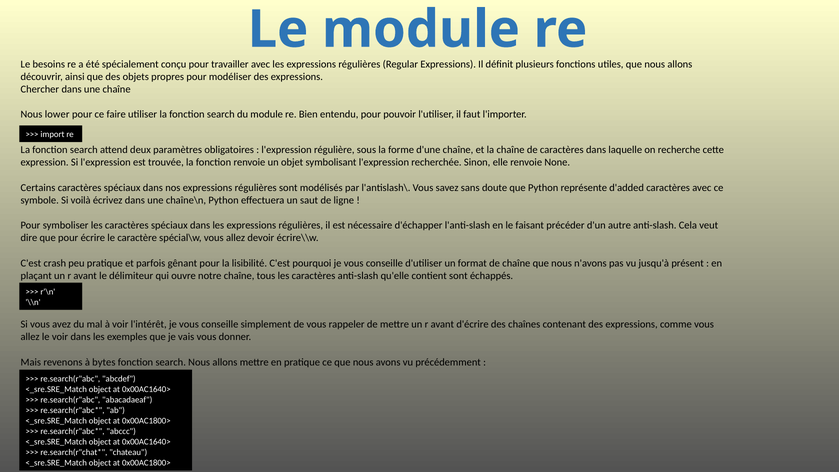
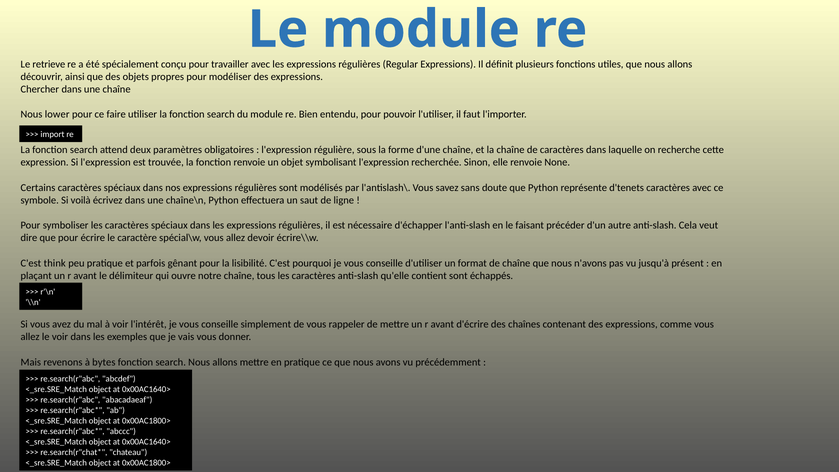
besoins: besoins -> retrieve
d'added: d'added -> d'tenets
crash: crash -> think
